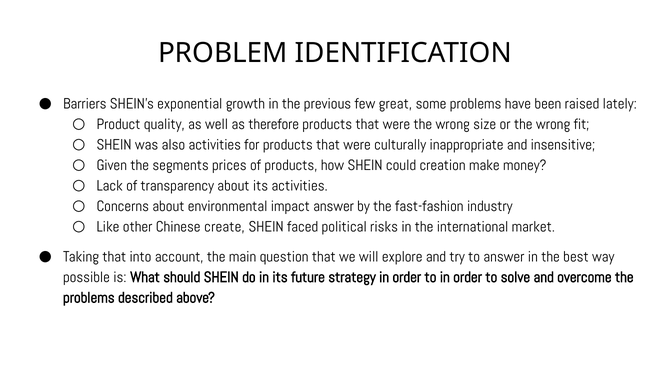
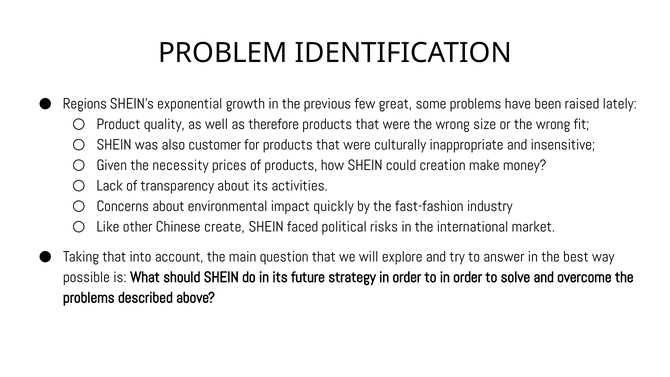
Barriers: Barriers -> Regions
also activities: activities -> customer
segments: segments -> necessity
impact answer: answer -> quickly
